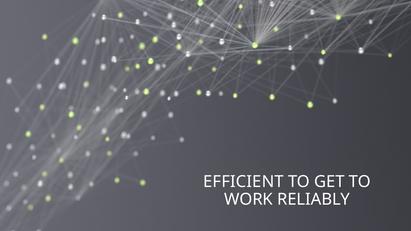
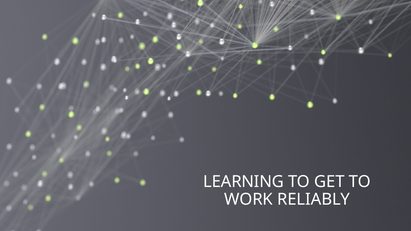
EFFICIENT: EFFICIENT -> LEARNING
